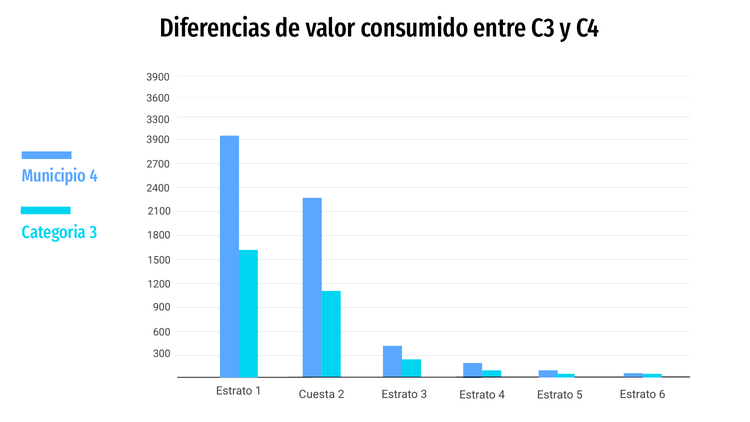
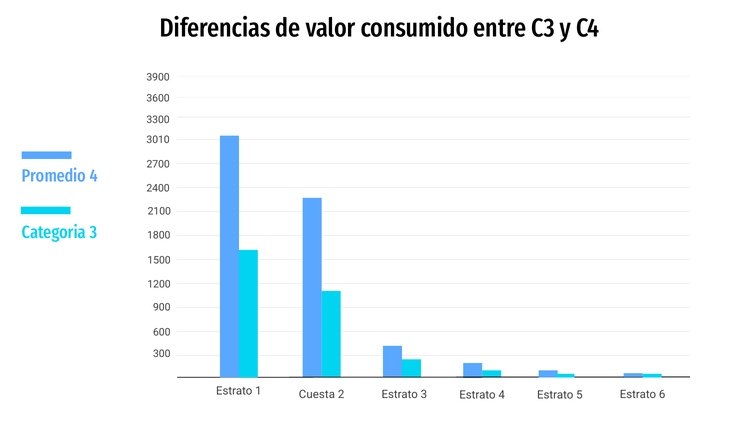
3900 at (158, 140): 3900 -> 3010
Municipio: Municipio -> Promedio
